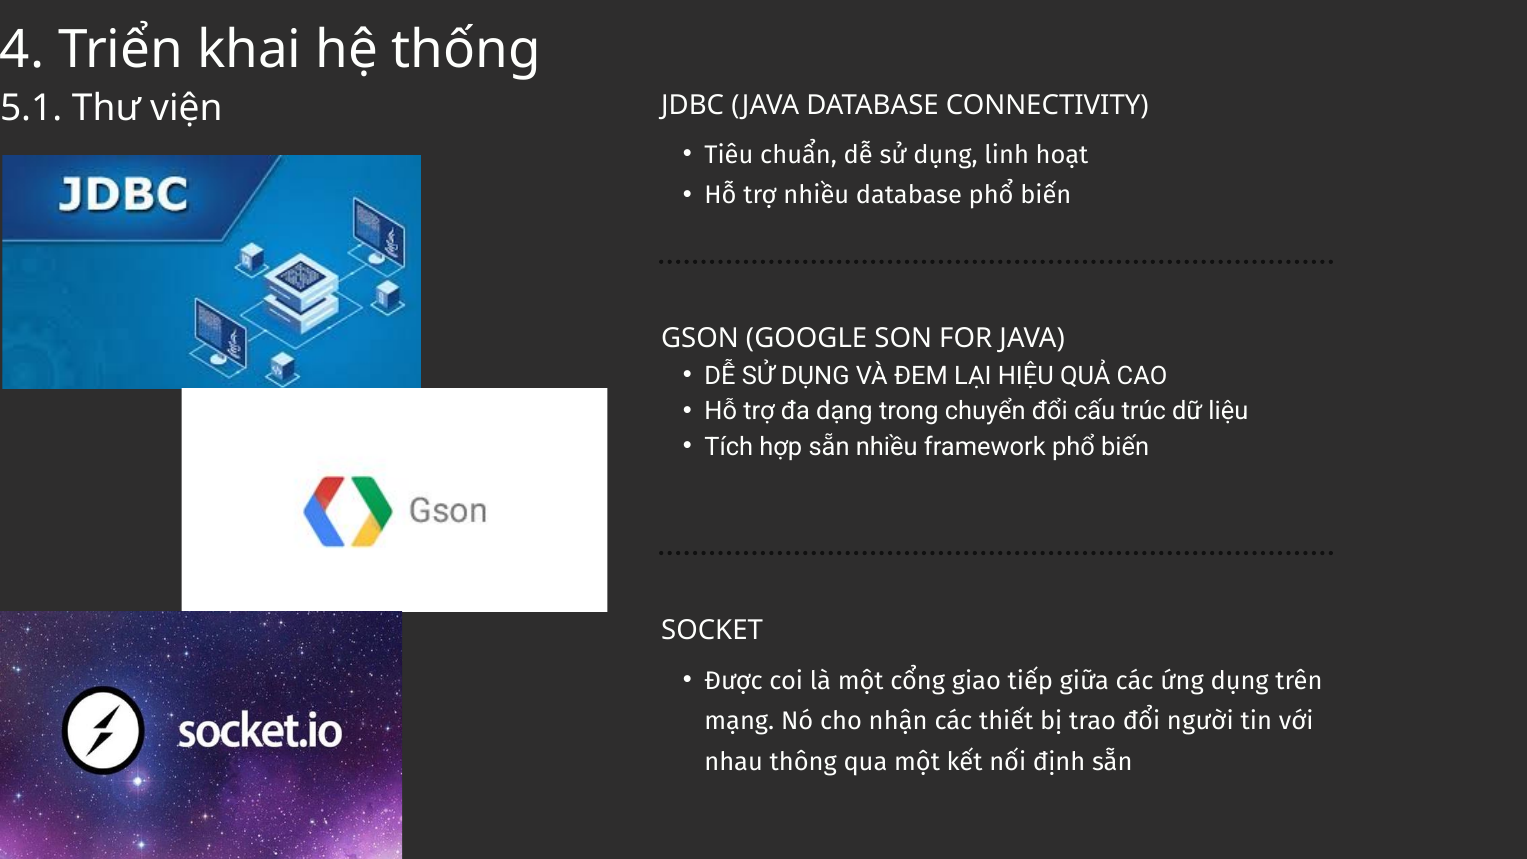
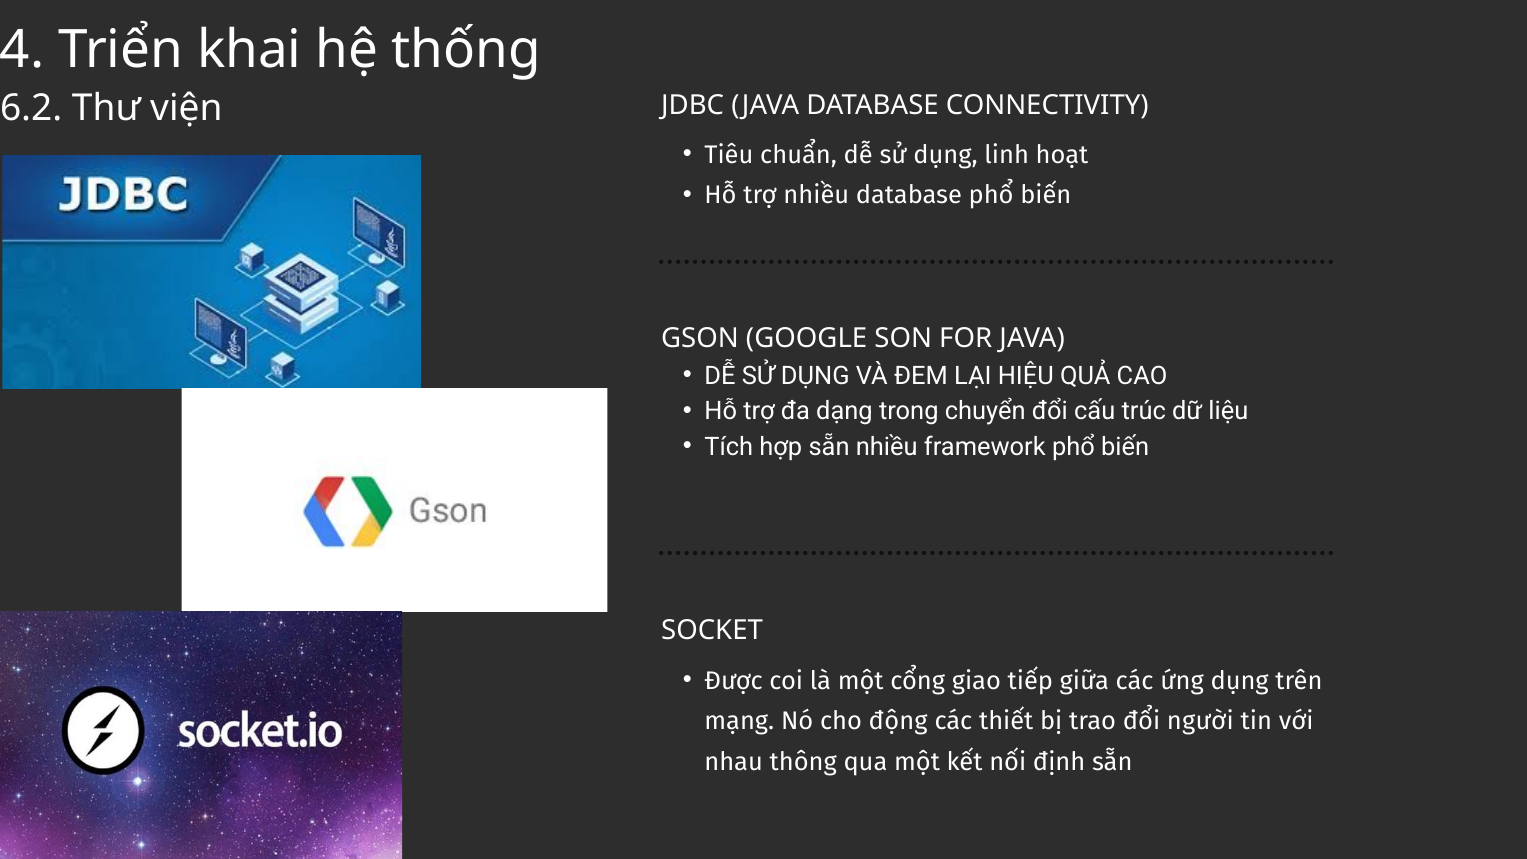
5.1: 5.1 -> 6.2
nhận: nhận -> động
